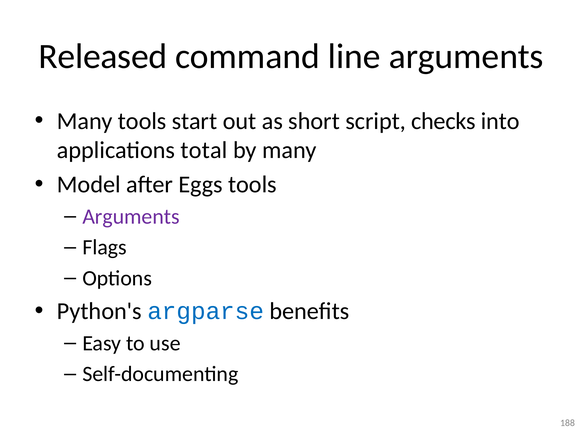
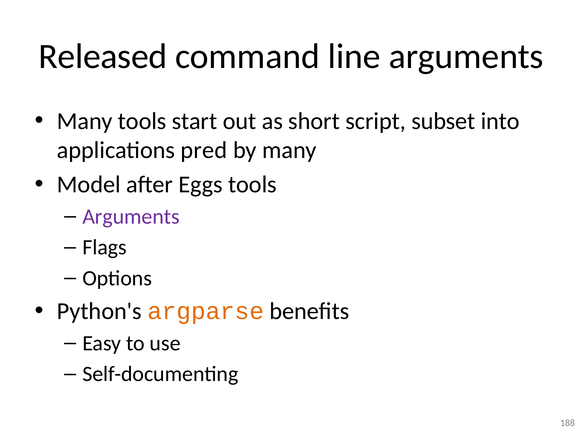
checks: checks -> subset
total: total -> pred
argparse colour: blue -> orange
